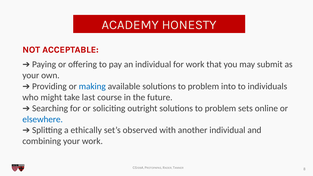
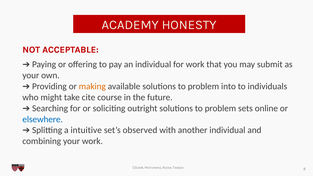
making colour: blue -> orange
last: last -> cite
ethically: ethically -> intuitive
